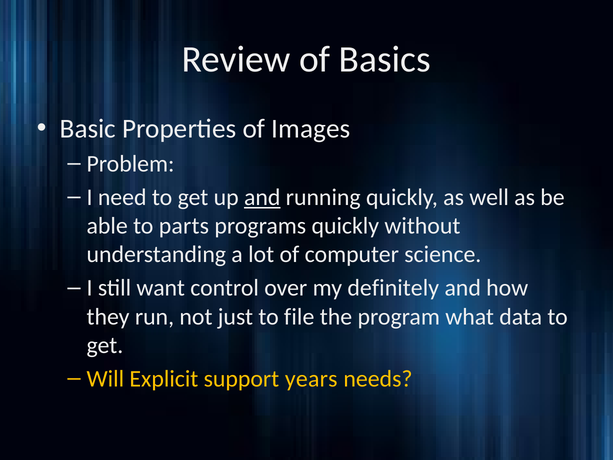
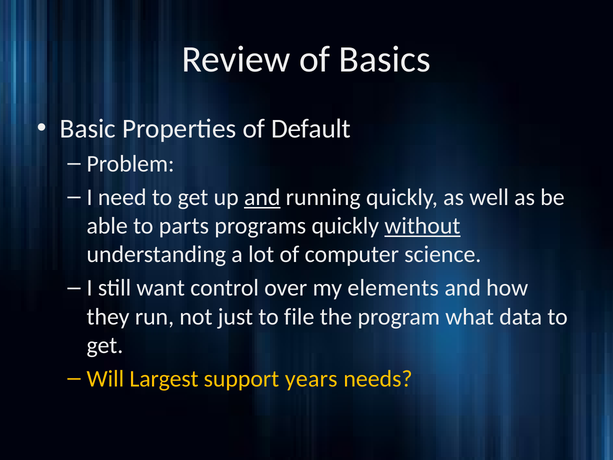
Images: Images -> Default
without underline: none -> present
definitely: definitely -> elements
Explicit: Explicit -> Largest
